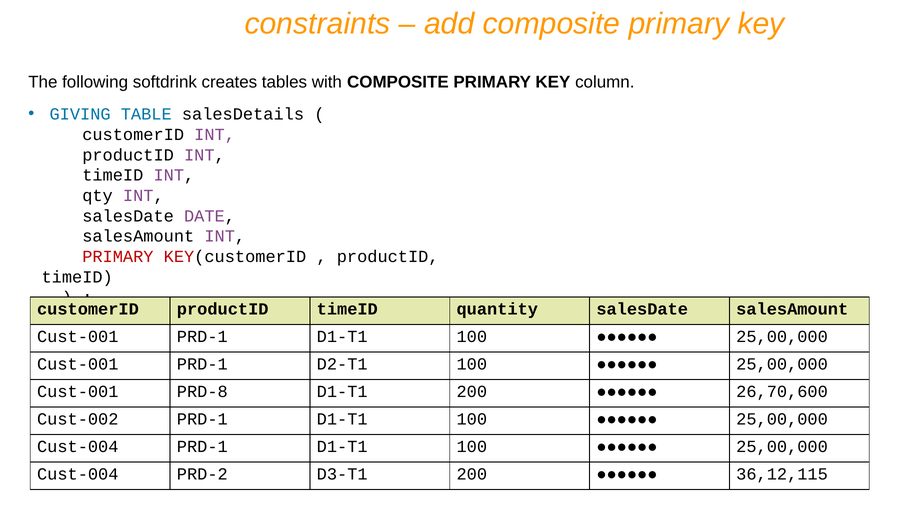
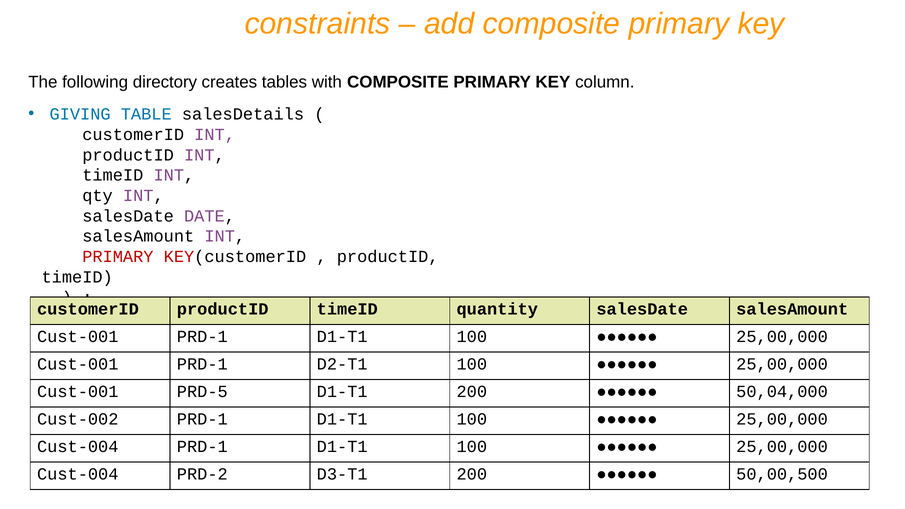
softdrink: softdrink -> directory
PRD-8: PRD-8 -> PRD-5
26,70,600: 26,70,600 -> 50,04,000
36,12,115: 36,12,115 -> 50,00,500
